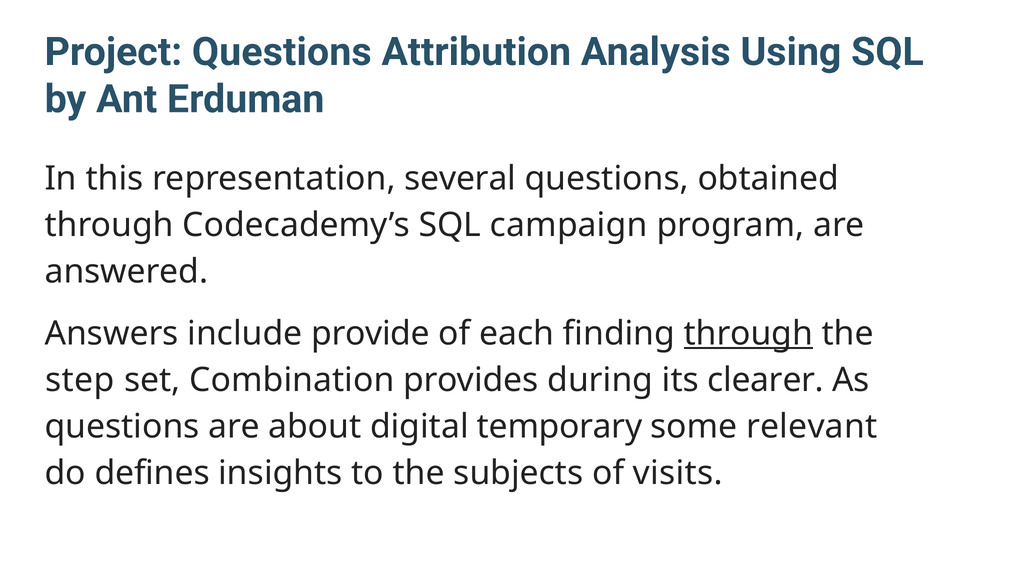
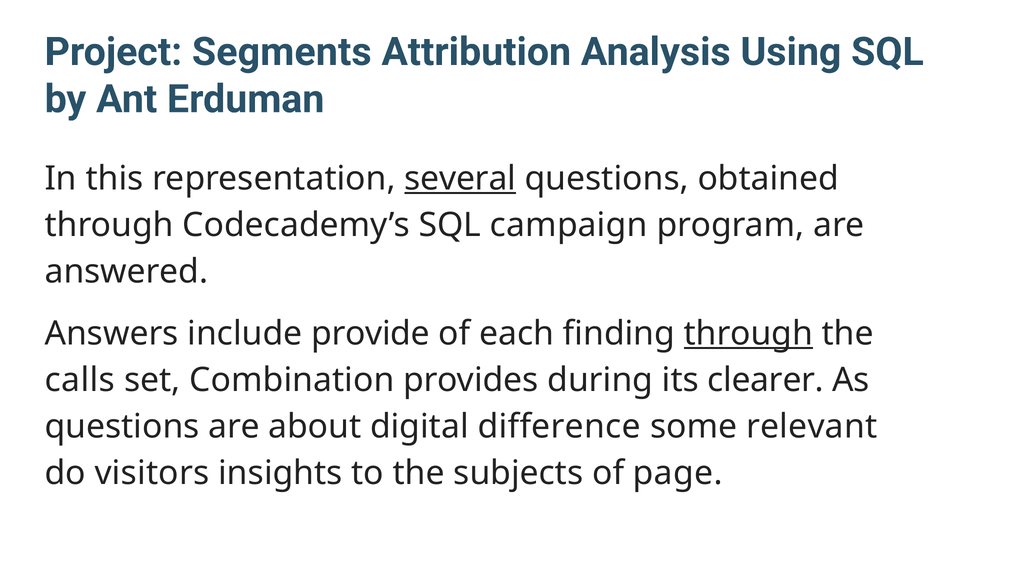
Project Questions: Questions -> Segments
several underline: none -> present
step: step -> calls
temporary: temporary -> difference
defines: defines -> visitors
visits: visits -> page
